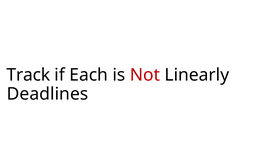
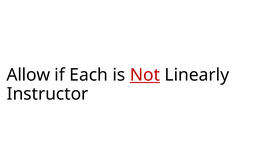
Track: Track -> Allow
Not underline: none -> present
Deadlines: Deadlines -> Instructor
